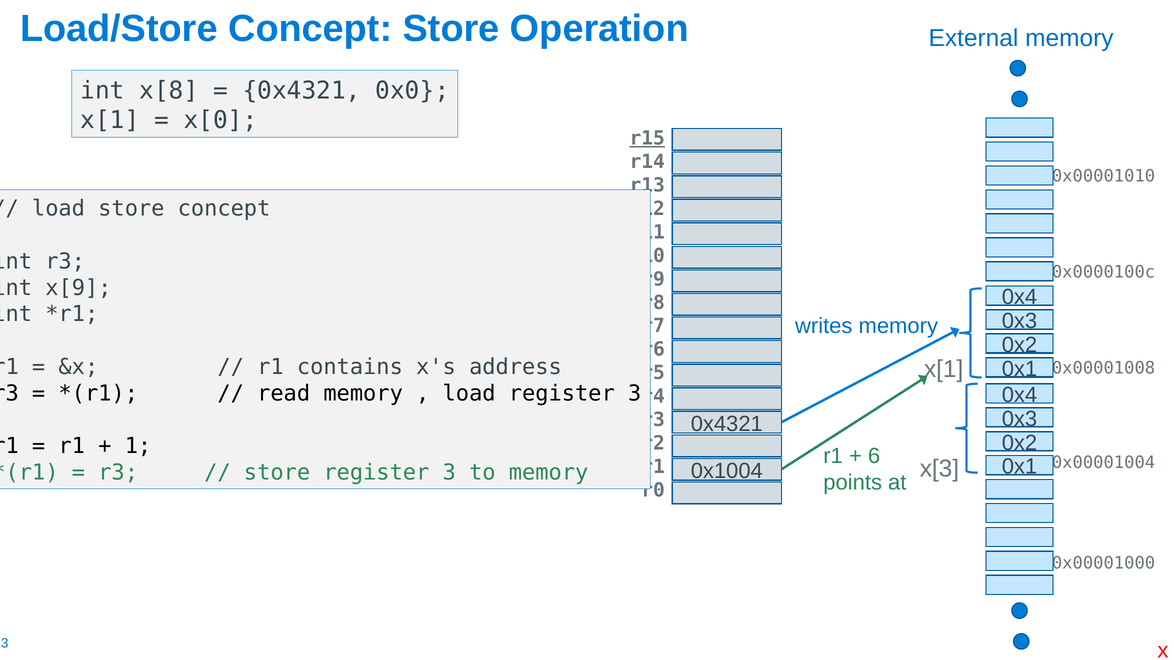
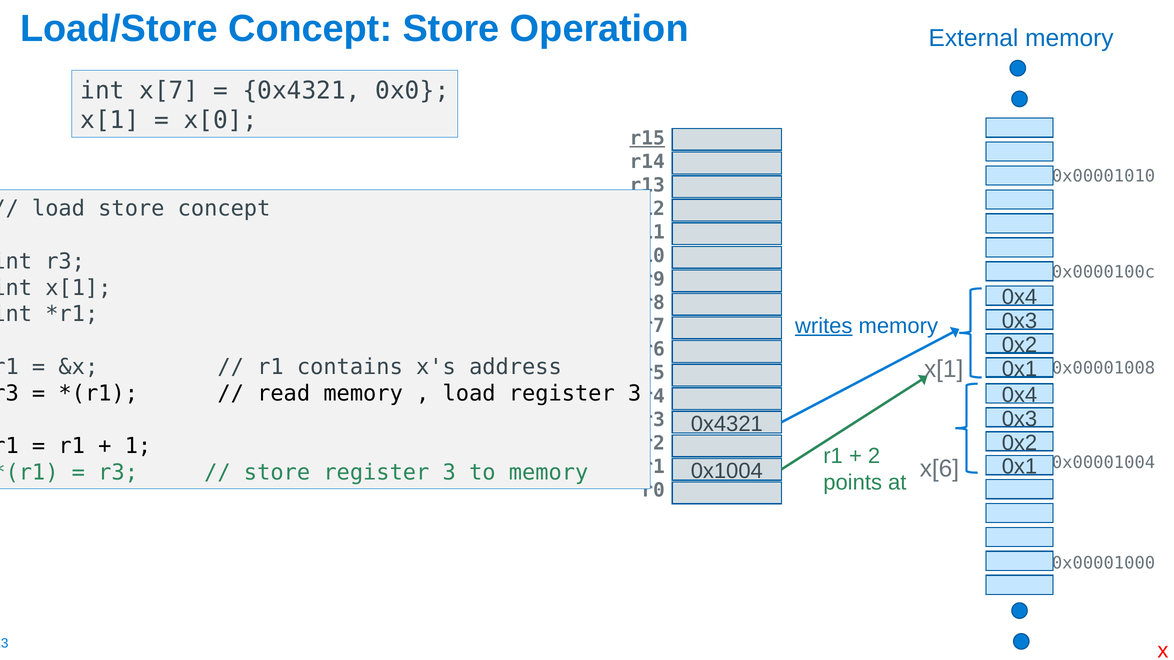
x[8: x[8 -> x[7
x[9 at (78, 288): x[9 -> x[1
writes underline: none -> present
6: 6 -> 2
x[3: x[3 -> x[6
